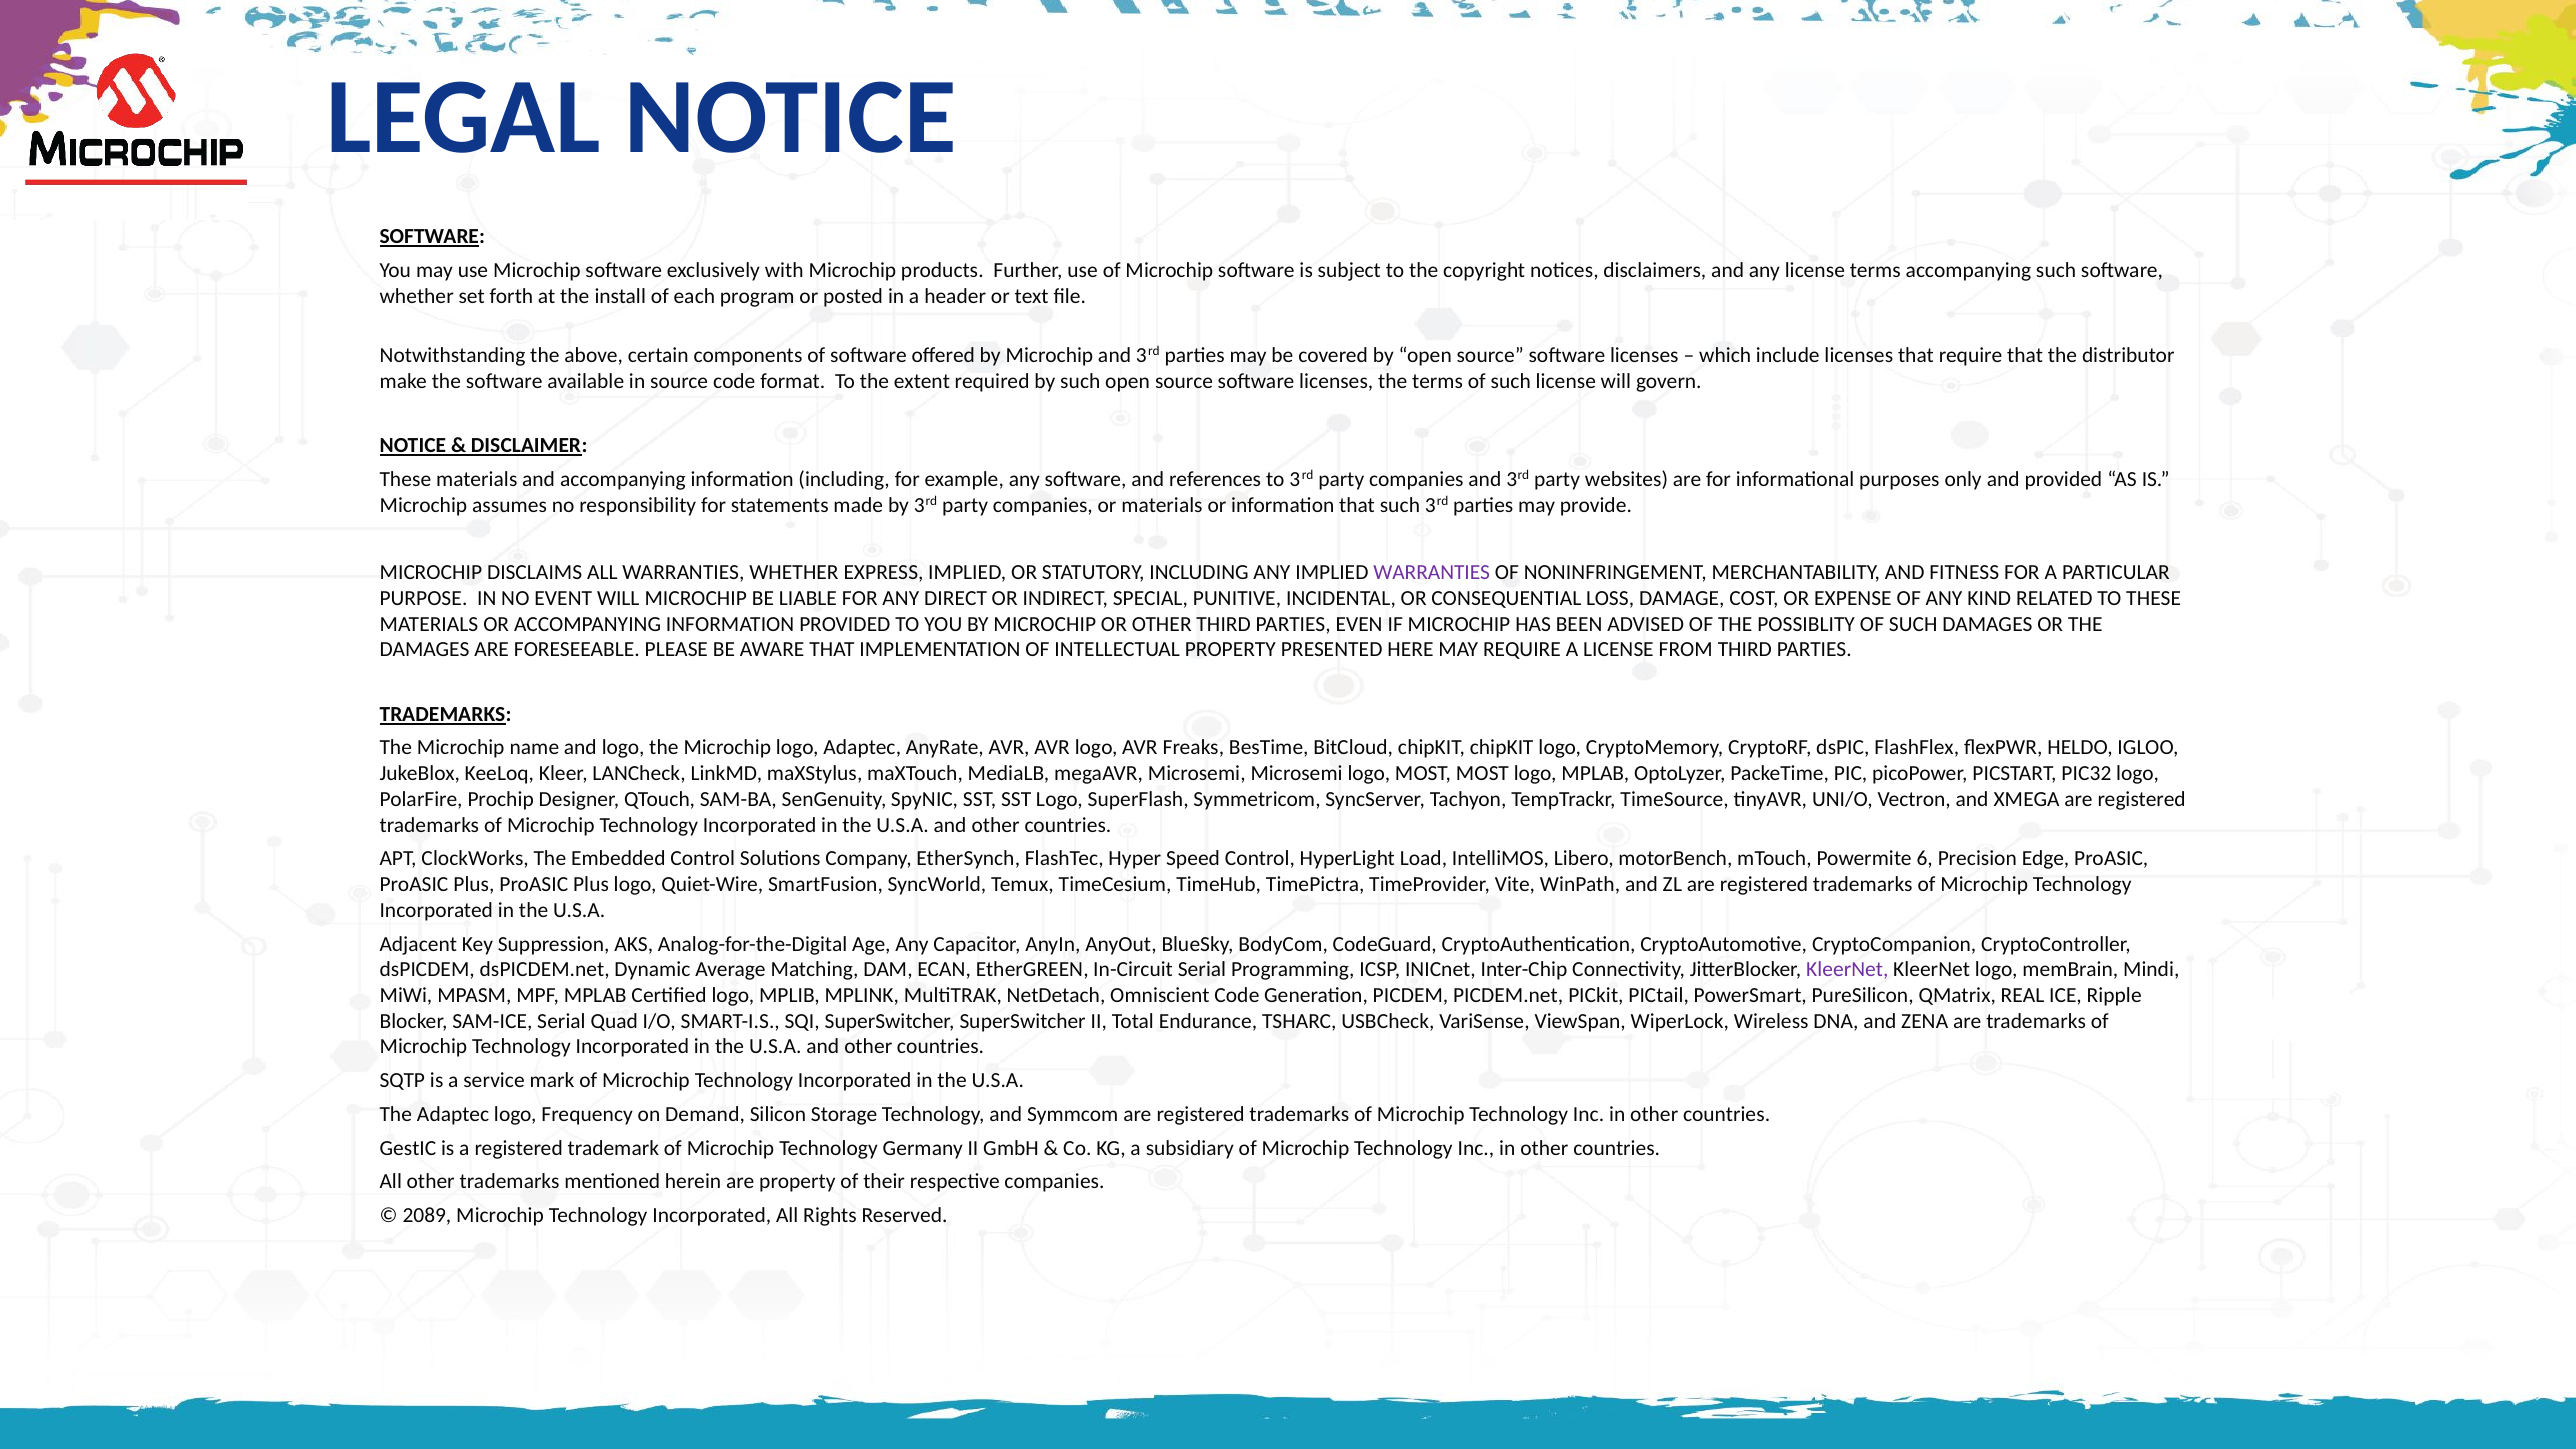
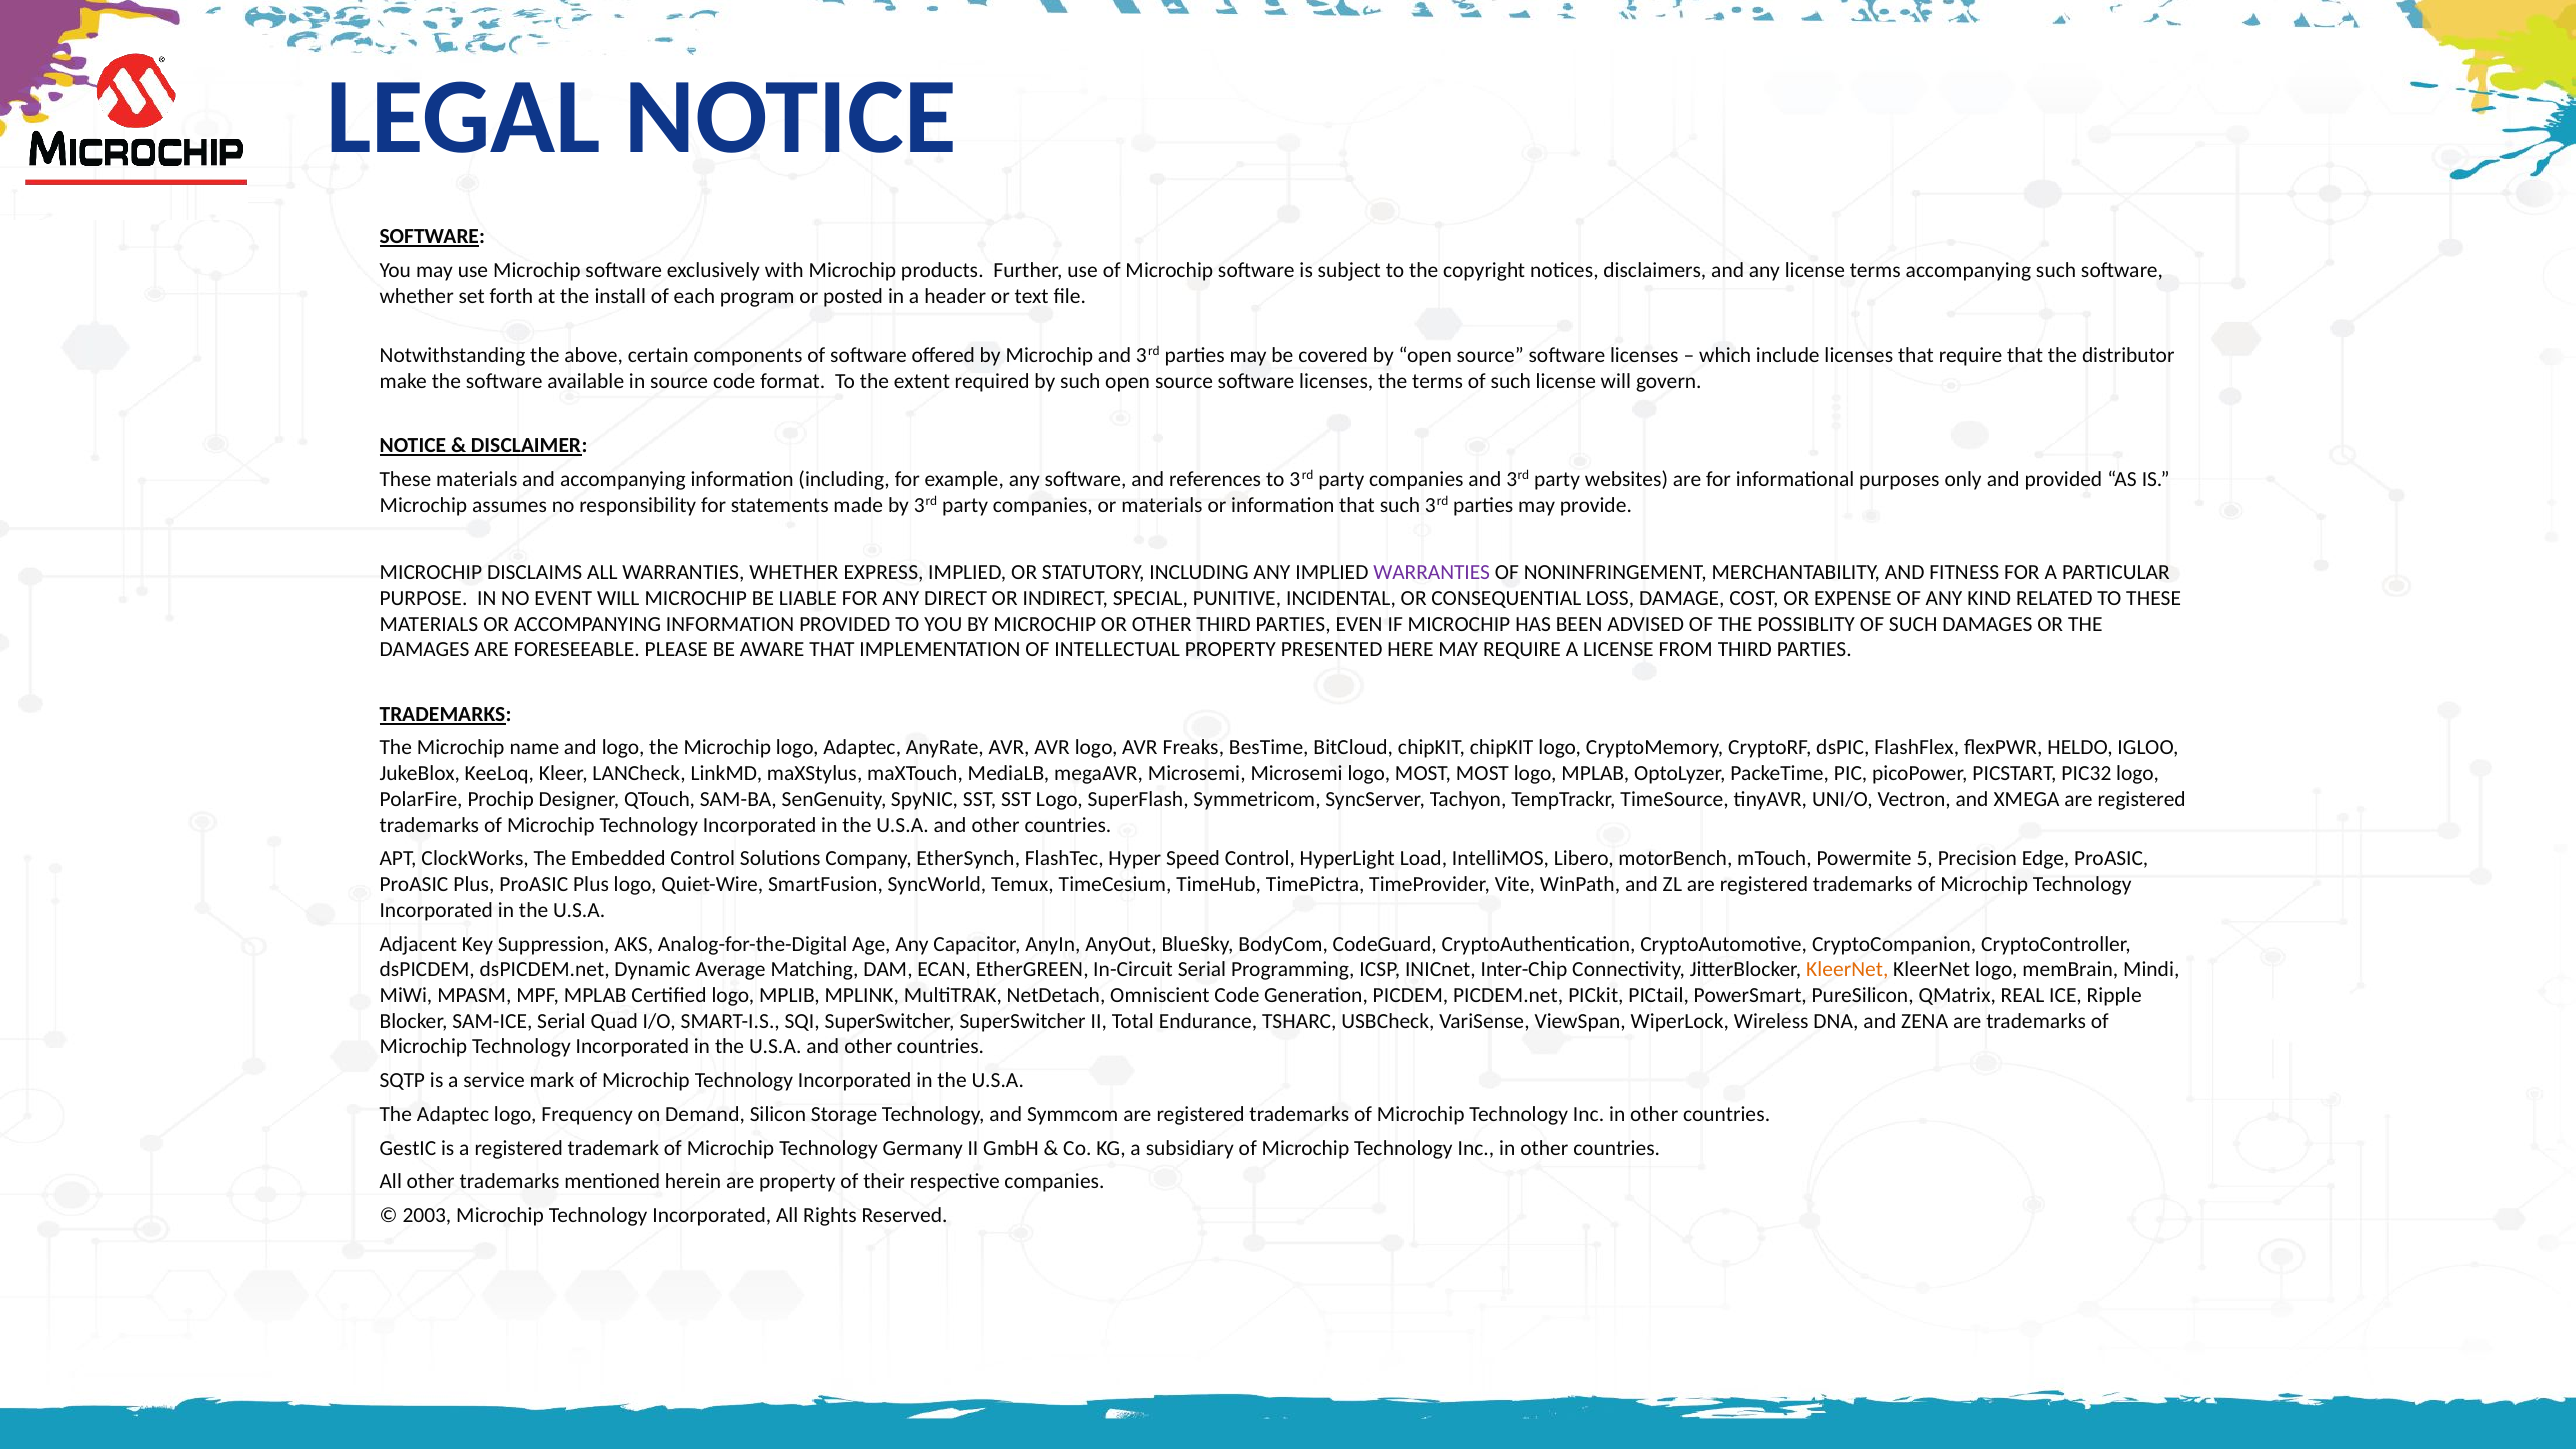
6: 6 -> 5
KleerNet at (1847, 970) colour: purple -> orange
2089: 2089 -> 2003
